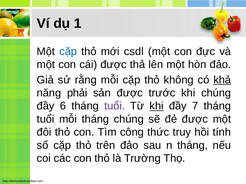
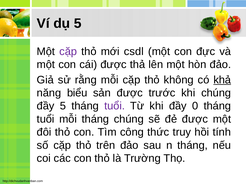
dụ 1: 1 -> 5
cặp at (68, 52) colour: blue -> purple
phải: phải -> biểu
đầy 6: 6 -> 5
khi at (157, 106) underline: present -> none
7: 7 -> 0
